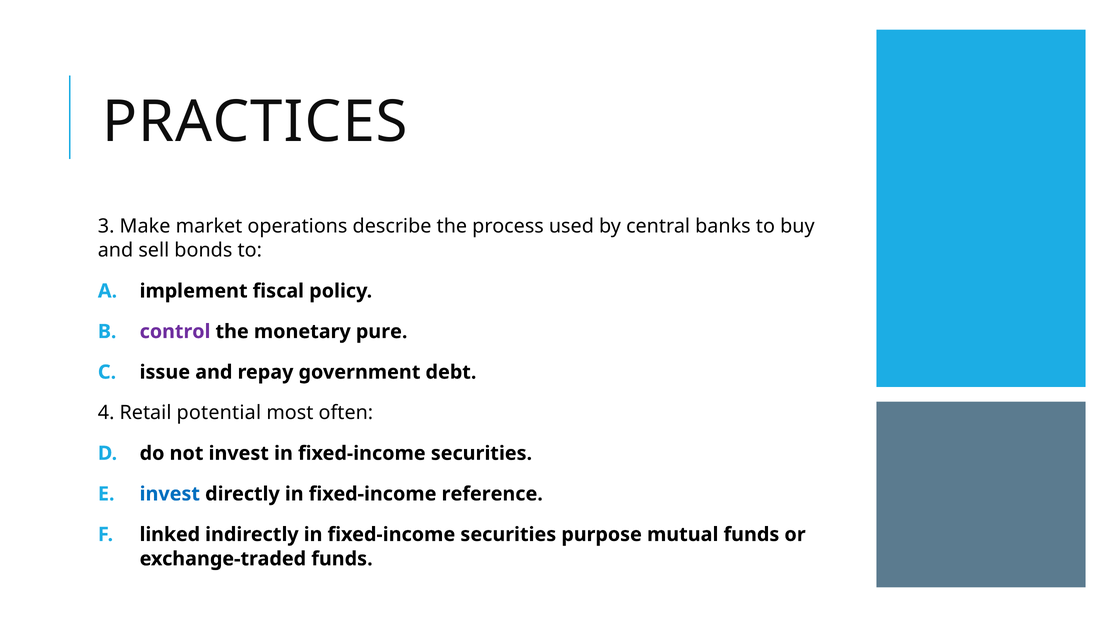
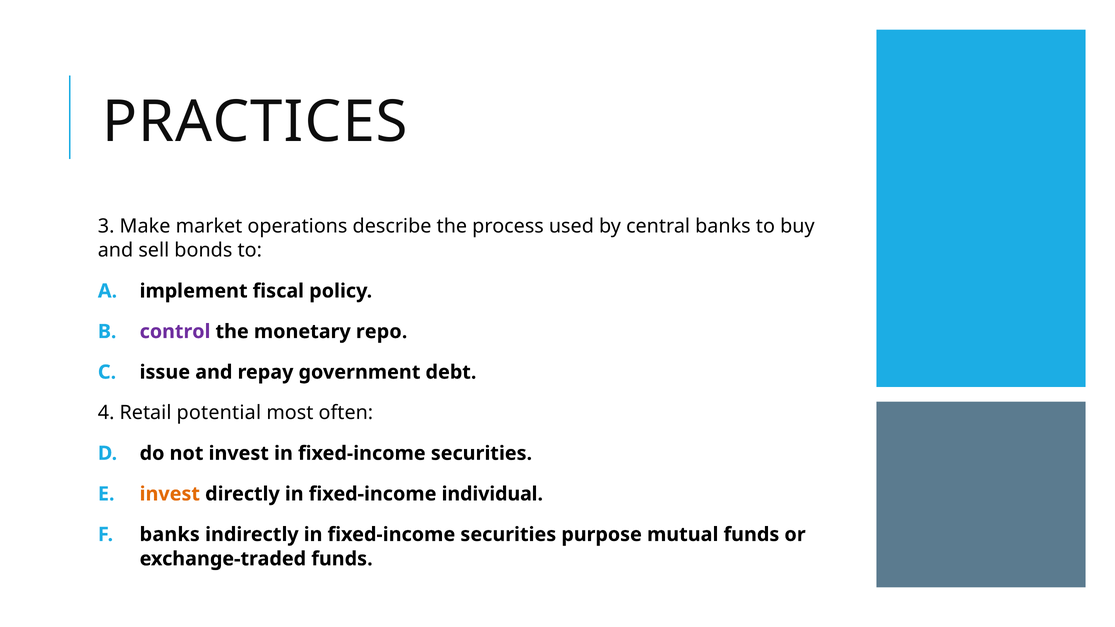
pure: pure -> repo
invest at (170, 494) colour: blue -> orange
reference: reference -> individual
linked at (170, 535): linked -> banks
